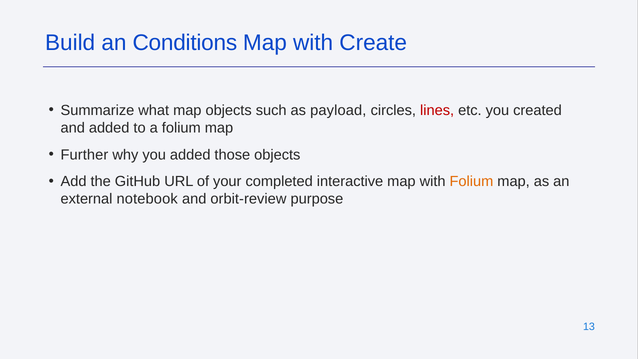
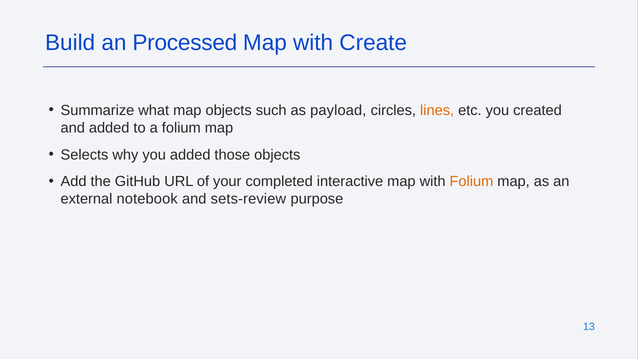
Conditions: Conditions -> Processed
lines colour: red -> orange
Further: Further -> Selects
orbit-review: orbit-review -> sets-review
